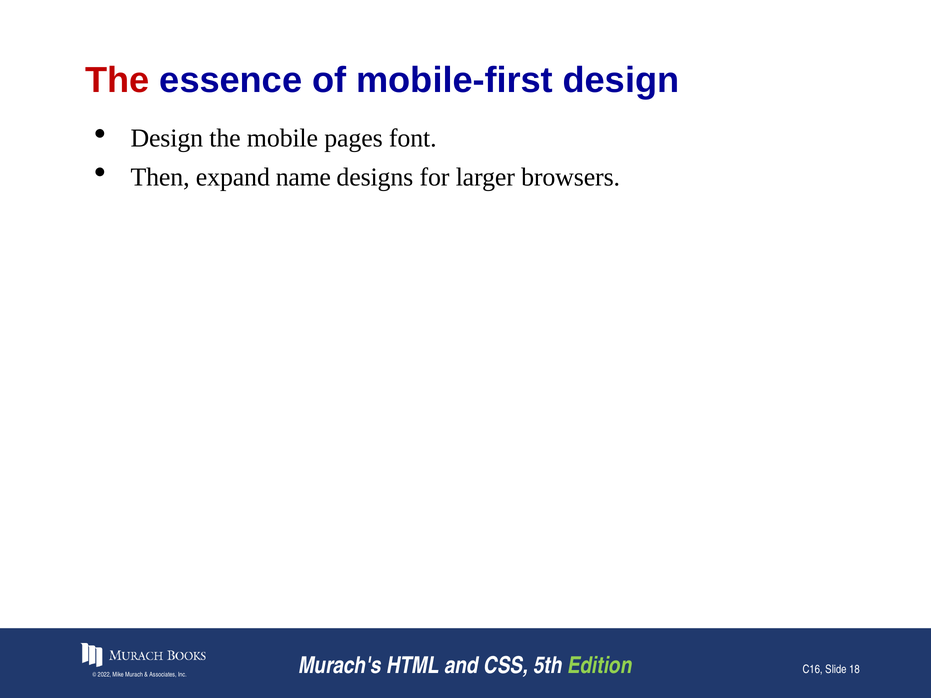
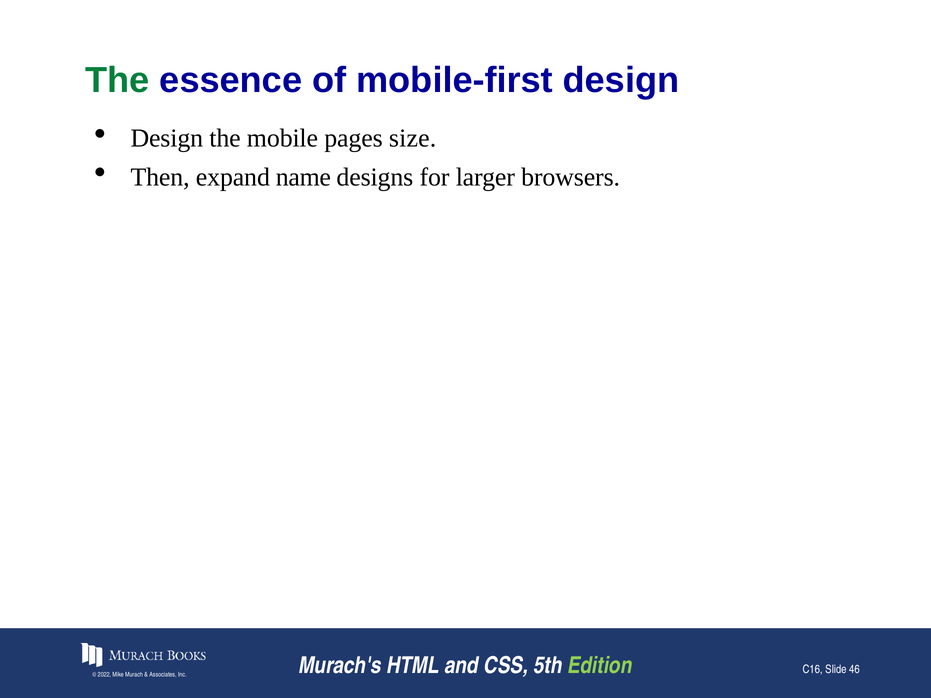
The at (117, 80) colour: red -> green
font: font -> size
18: 18 -> 46
